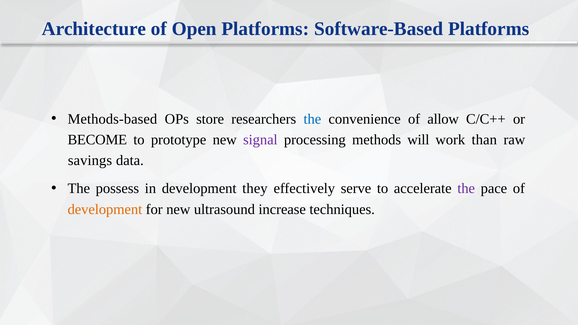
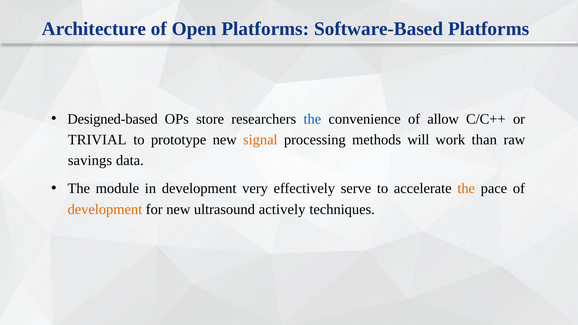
Methods-based: Methods-based -> Designed-based
BECOME: BECOME -> TRIVIAL
signal colour: purple -> orange
possess: possess -> module
they: they -> very
the at (466, 189) colour: purple -> orange
increase: increase -> actively
